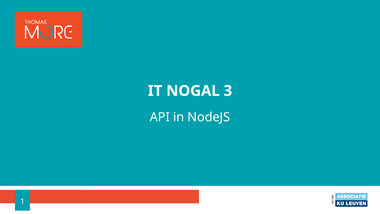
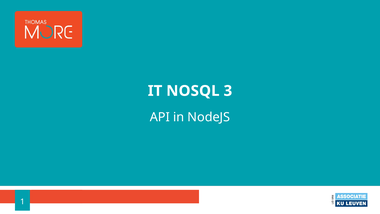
NOGAL: NOGAL -> NOSQL
